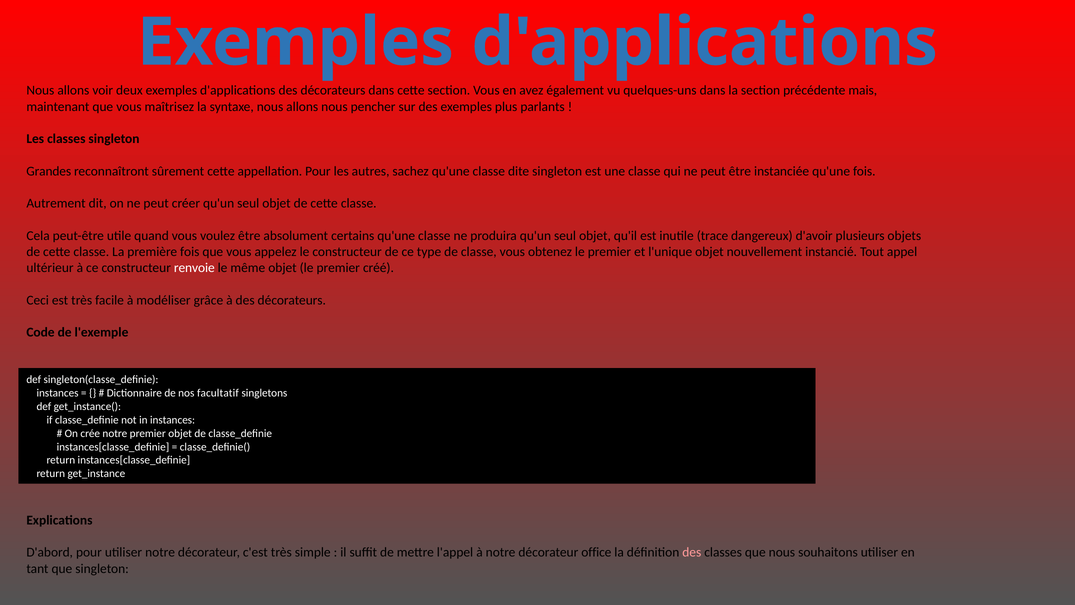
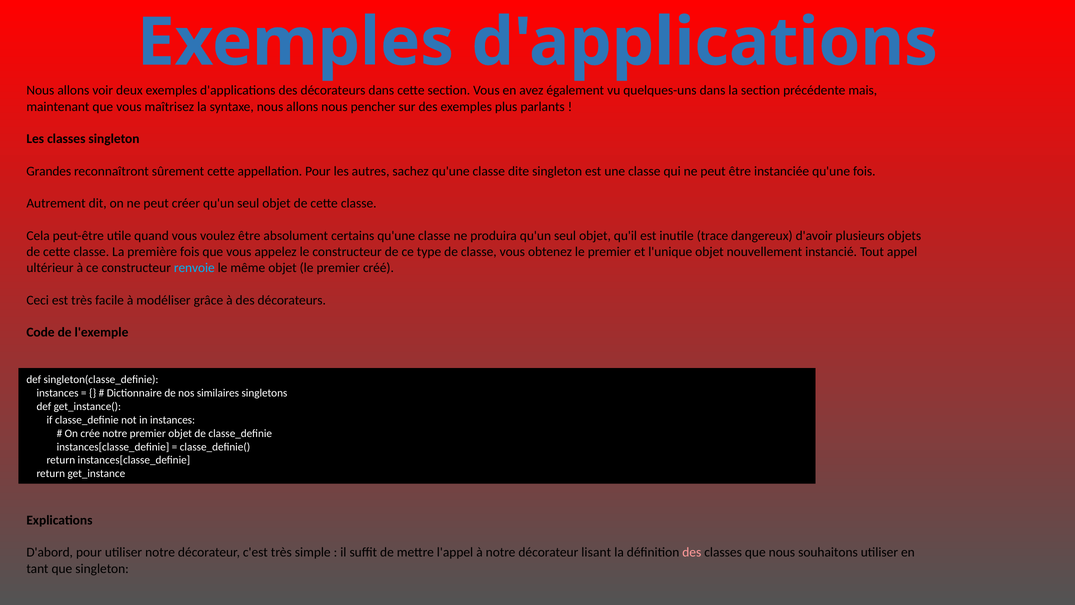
renvoie colour: white -> light blue
facultatif: facultatif -> similaires
office: office -> lisant
